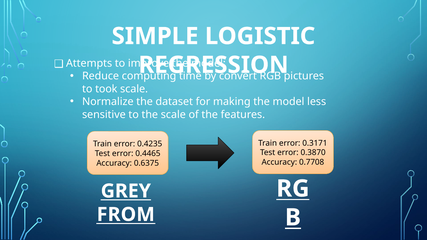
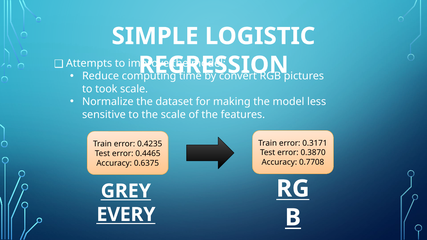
FROM: FROM -> EVERY
